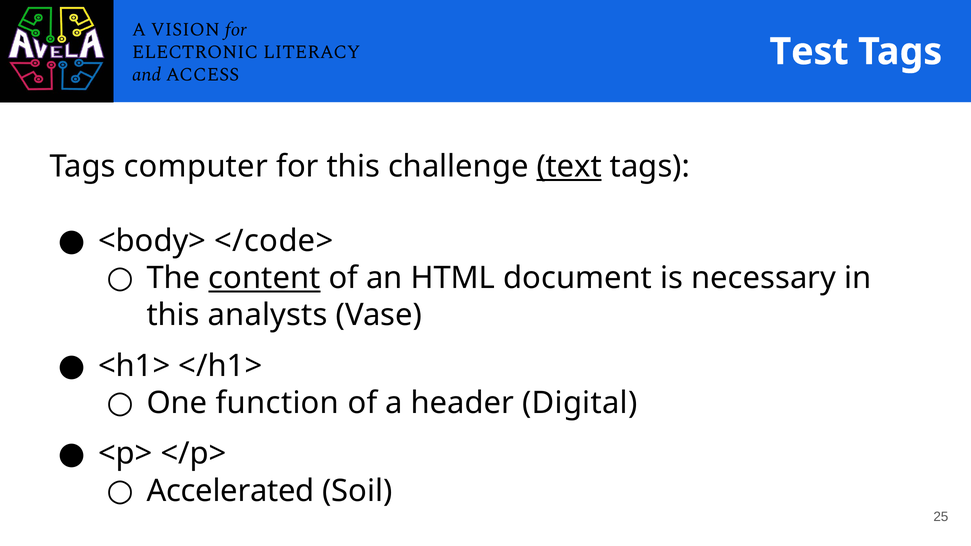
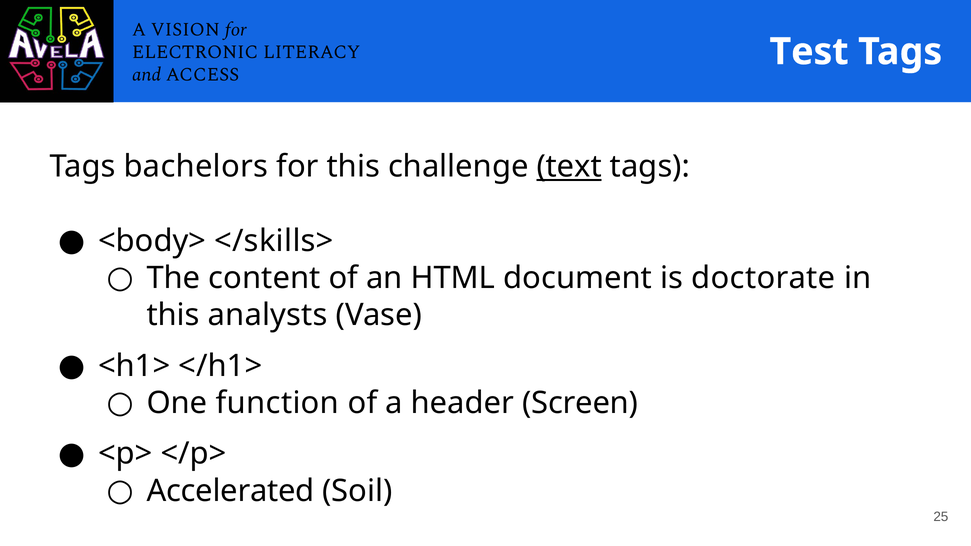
computer: computer -> bachelors
</code>: </code> -> </skills>
content underline: present -> none
necessary: necessary -> doctorate
Digital: Digital -> Screen
